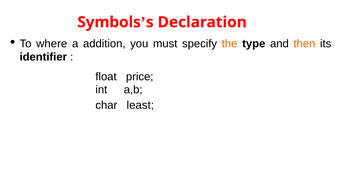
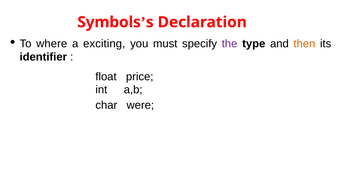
addition: addition -> exciting
the colour: orange -> purple
least: least -> were
